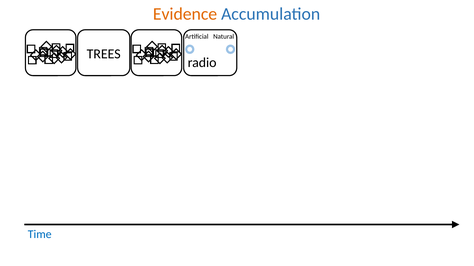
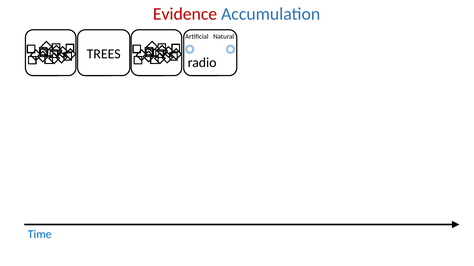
Evidence colour: orange -> red
